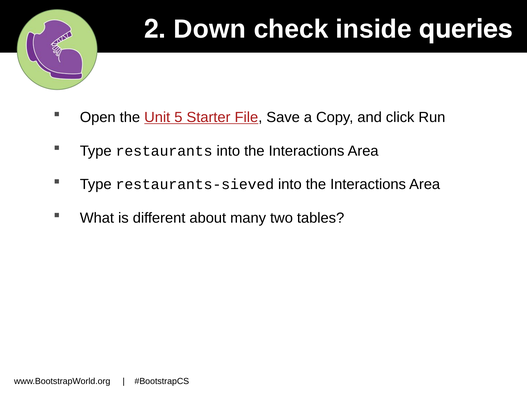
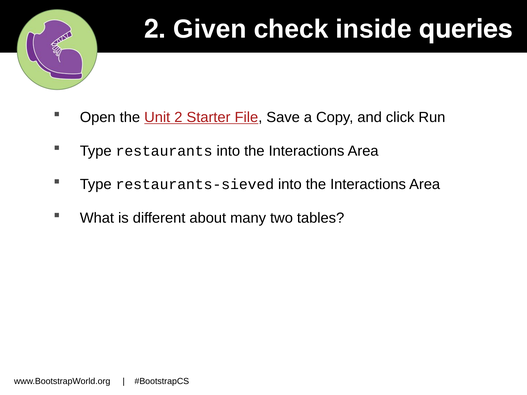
Down: Down -> Given
Unit 5: 5 -> 2
